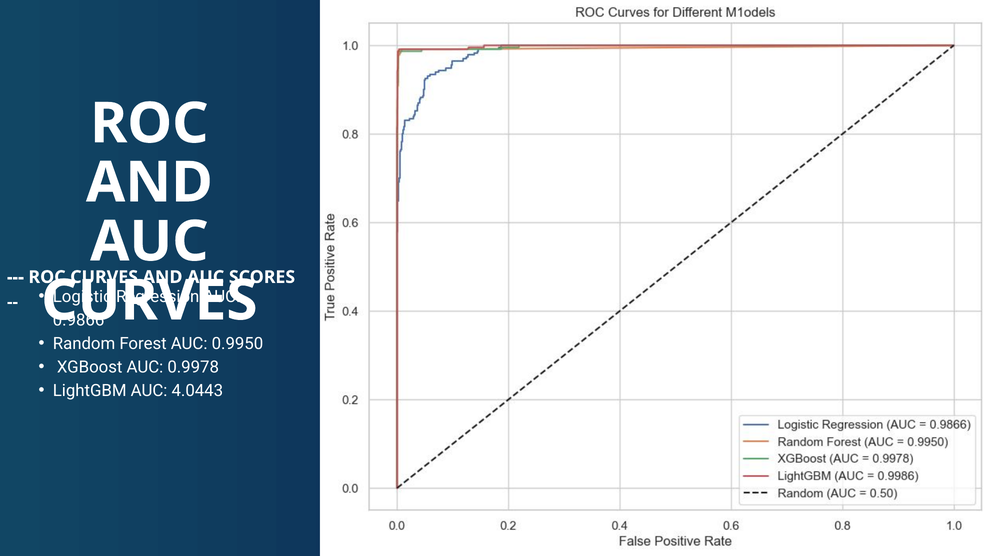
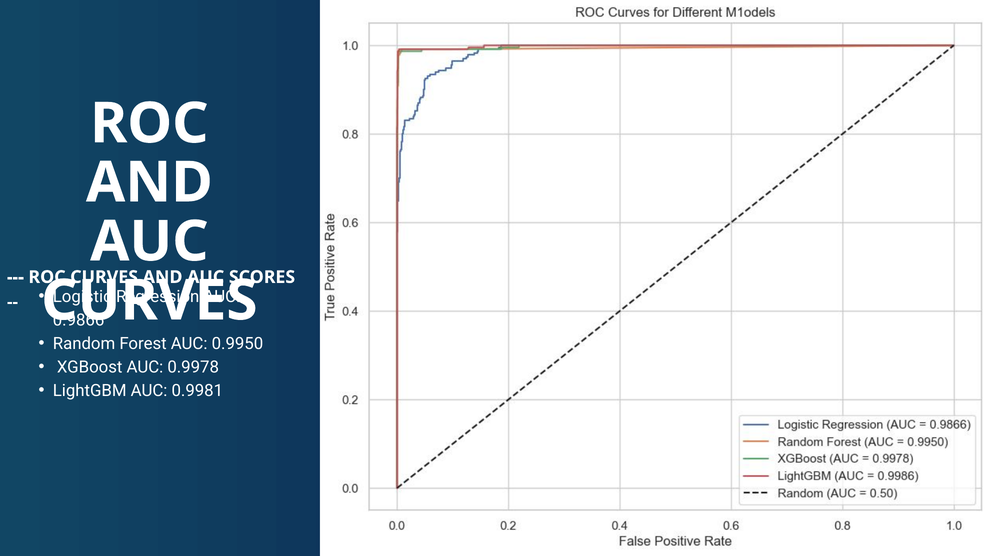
4.0443: 4.0443 -> 0.9981
